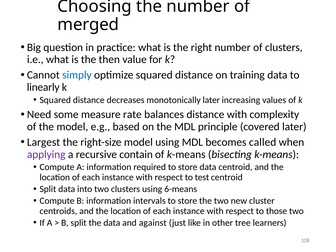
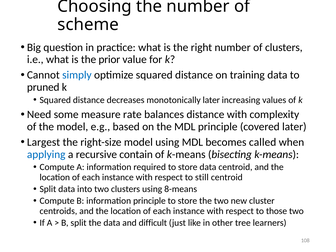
merged: merged -> scheme
then: then -> prior
linearly: linearly -> pruned
applying colour: purple -> blue
test: test -> still
6-means: 6-means -> 8-means
information intervals: intervals -> principle
against: against -> difficult
